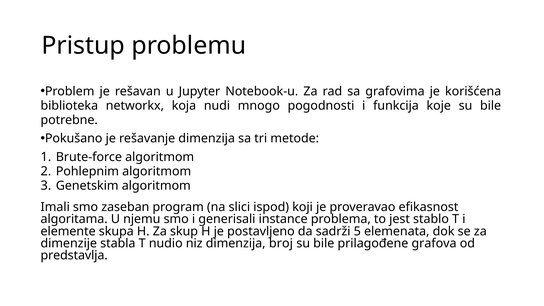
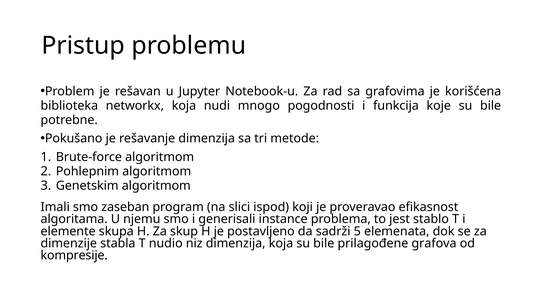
dimenzija broj: broj -> koja
predstavlja: predstavlja -> kompresije
